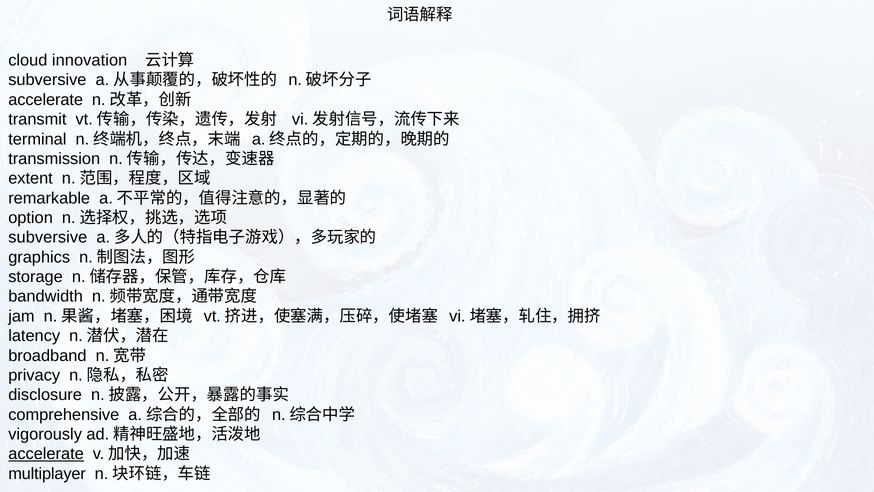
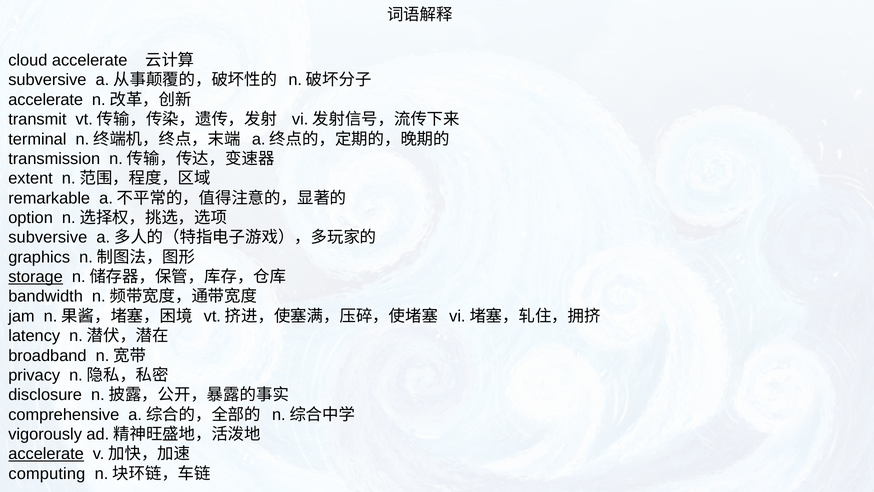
cloud innovation: innovation -> accelerate
storage underline: none -> present
multiplayer: multiplayer -> computing
